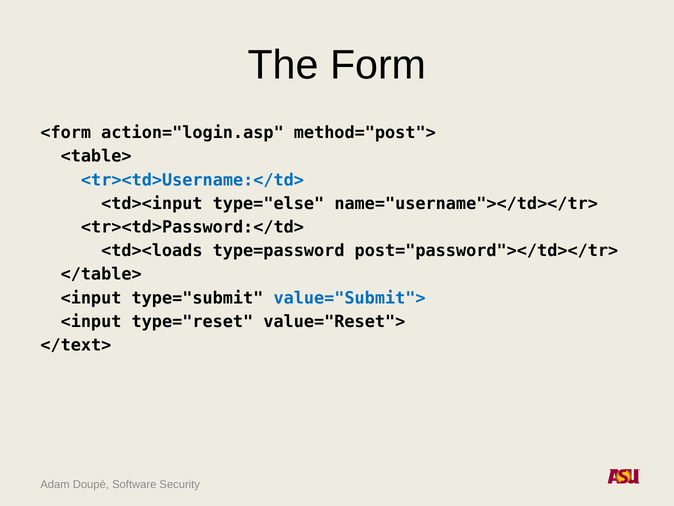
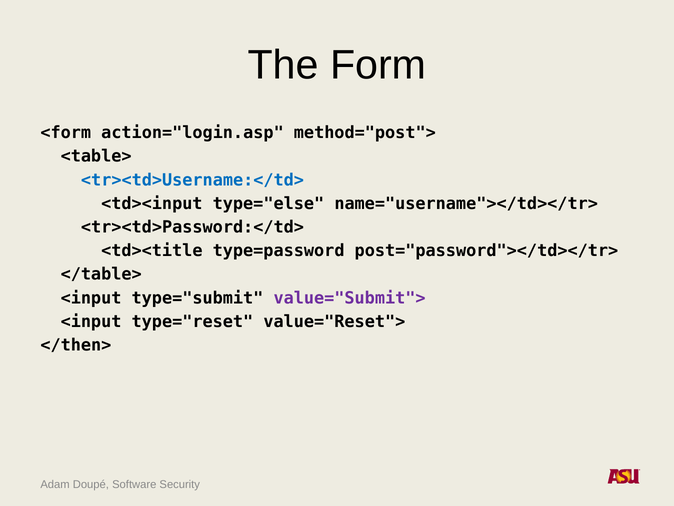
<td><loads: <td><loads -> <td><title
value="Submit"> colour: blue -> purple
</text>: </text> -> </then>
